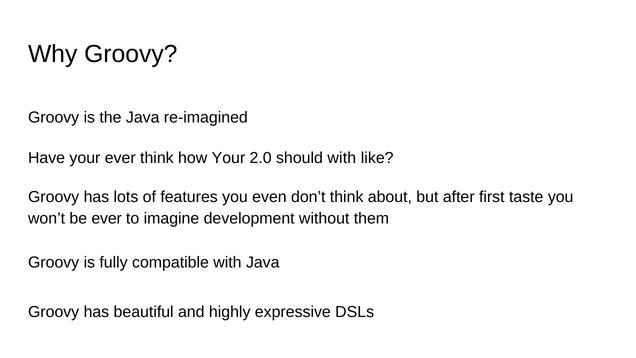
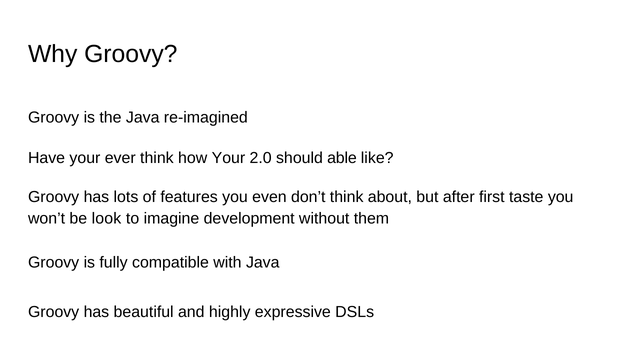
should with: with -> able
be ever: ever -> look
